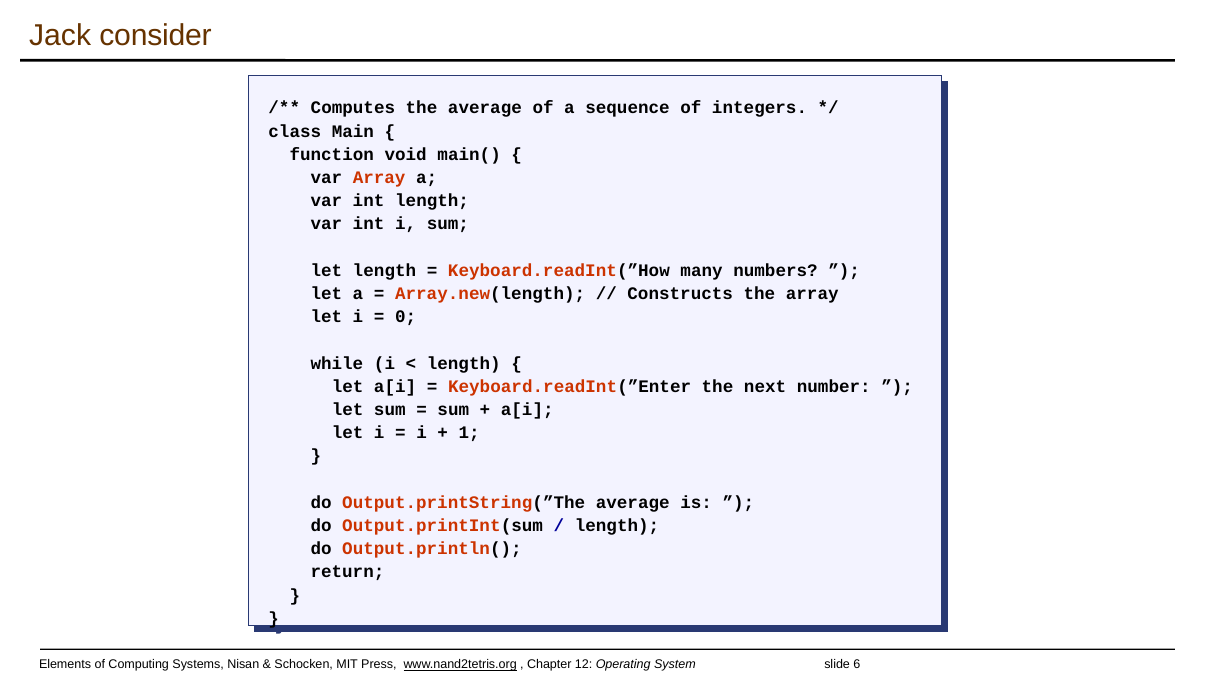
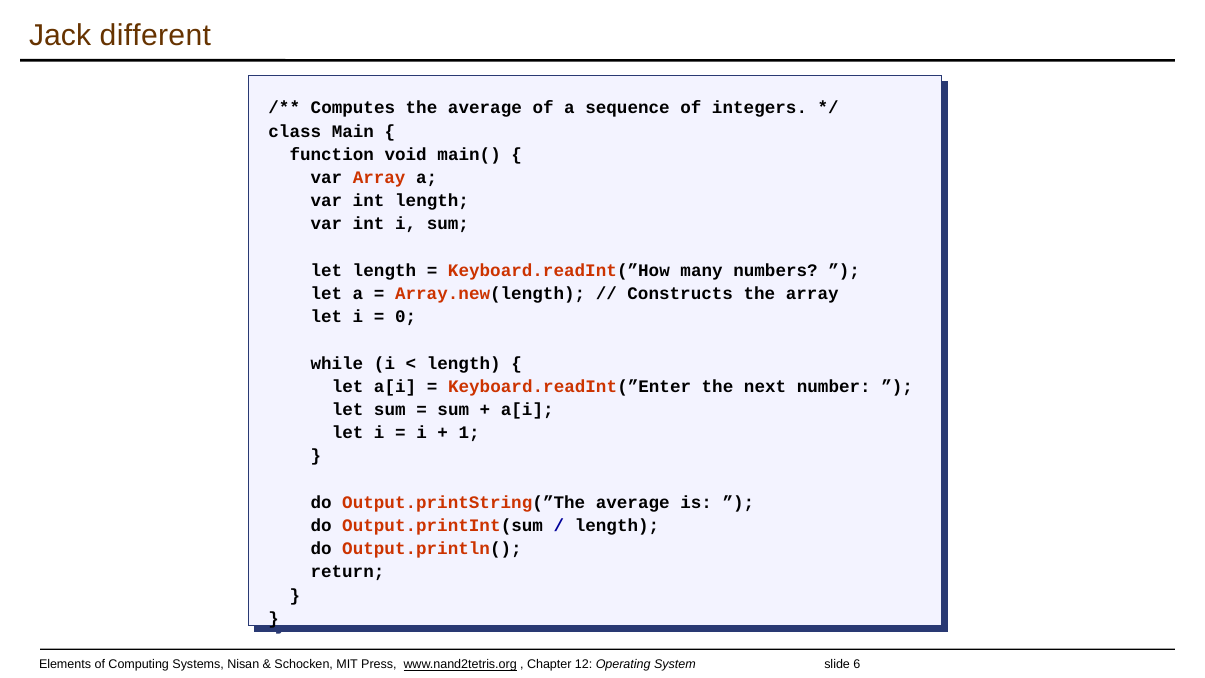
consider: consider -> different
